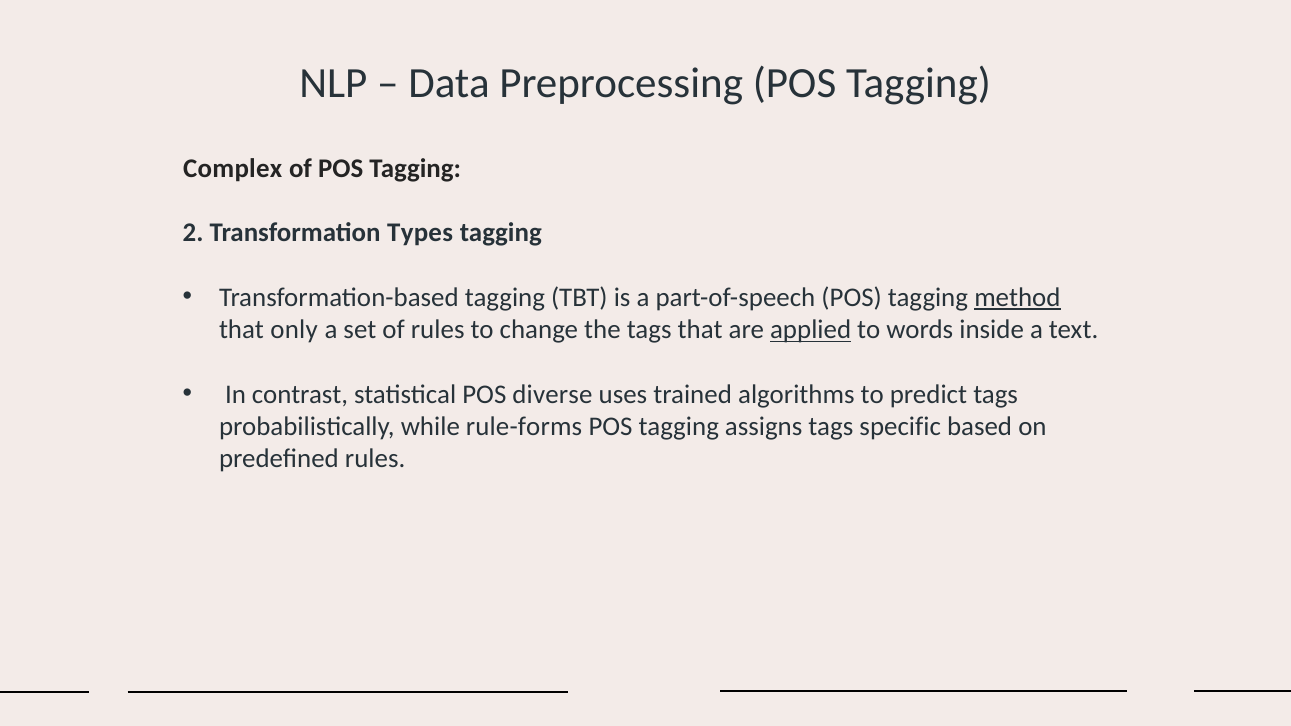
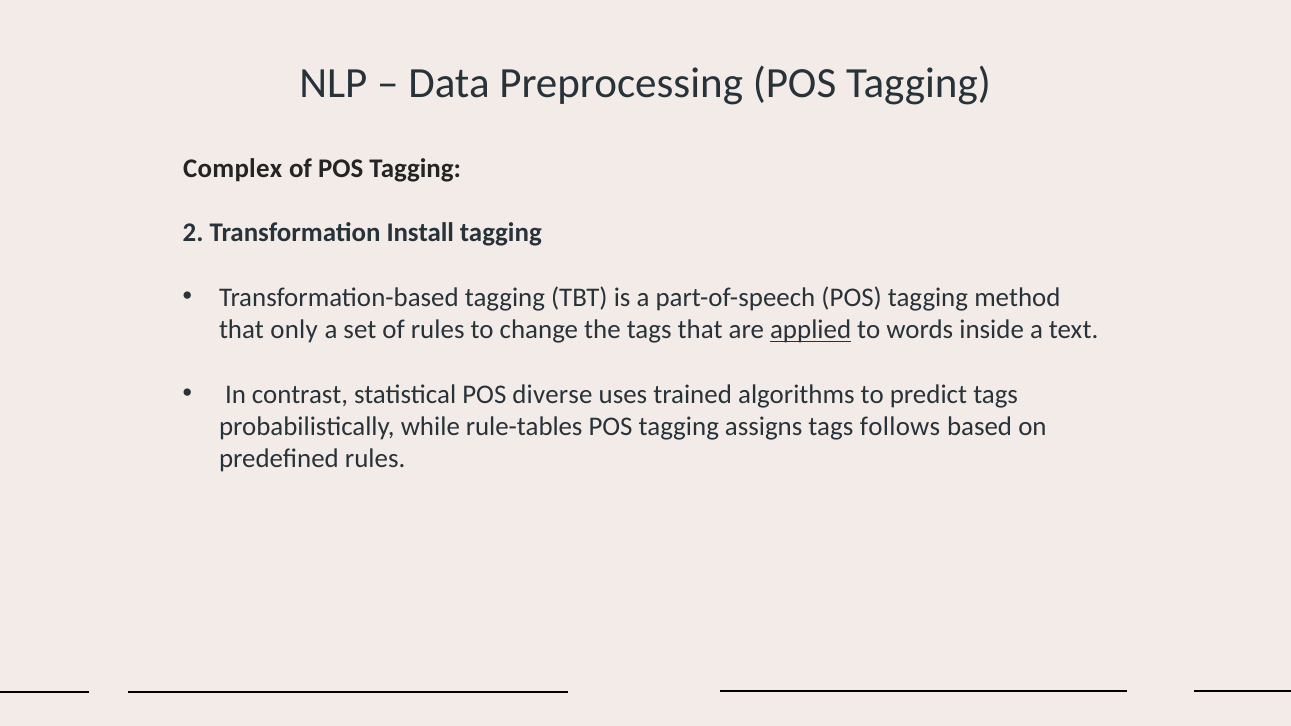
Types: Types -> Install
method underline: present -> none
rule-forms: rule-forms -> rule-tables
specific: specific -> follows
